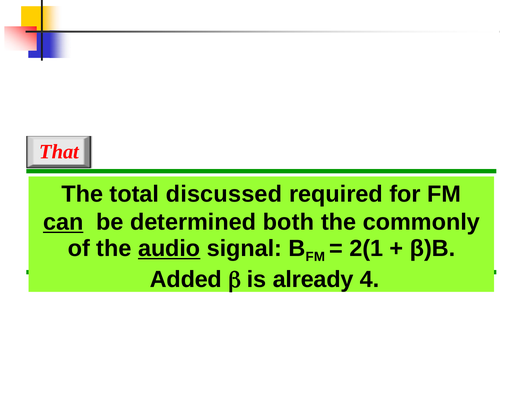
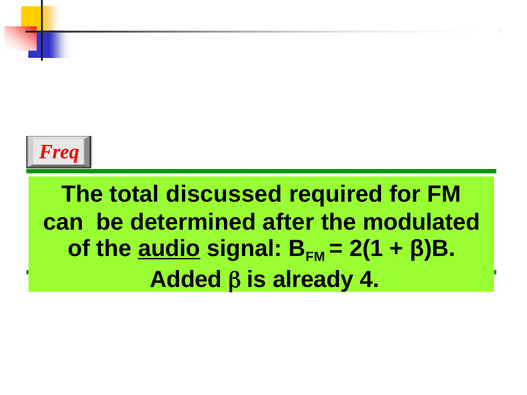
That: That -> Freq
can underline: present -> none
both: both -> after
commonly: commonly -> modulated
